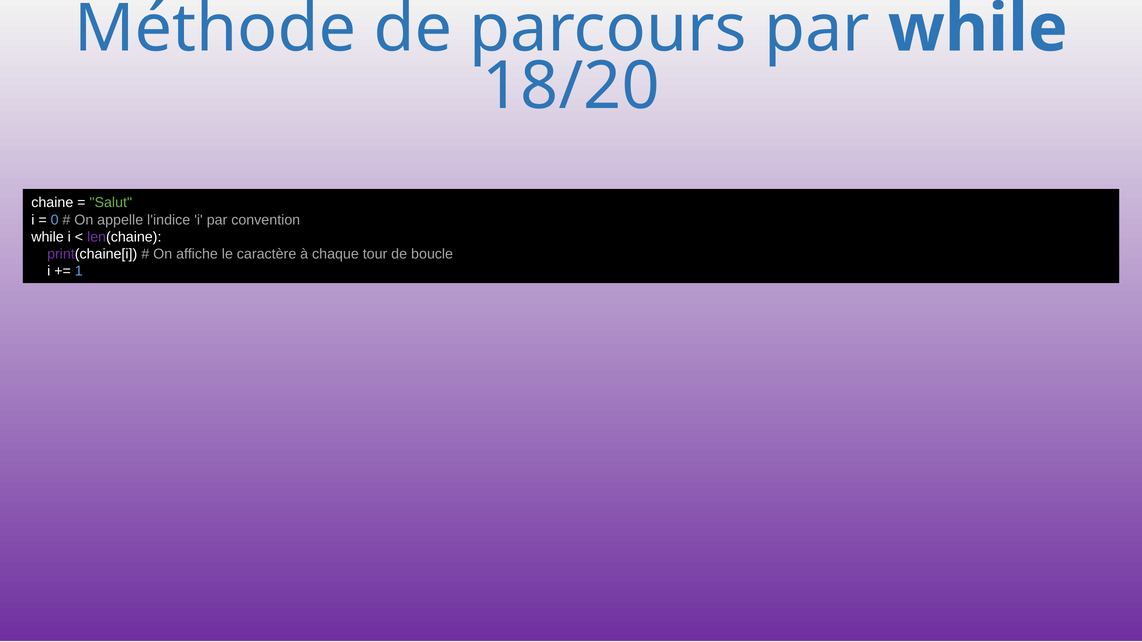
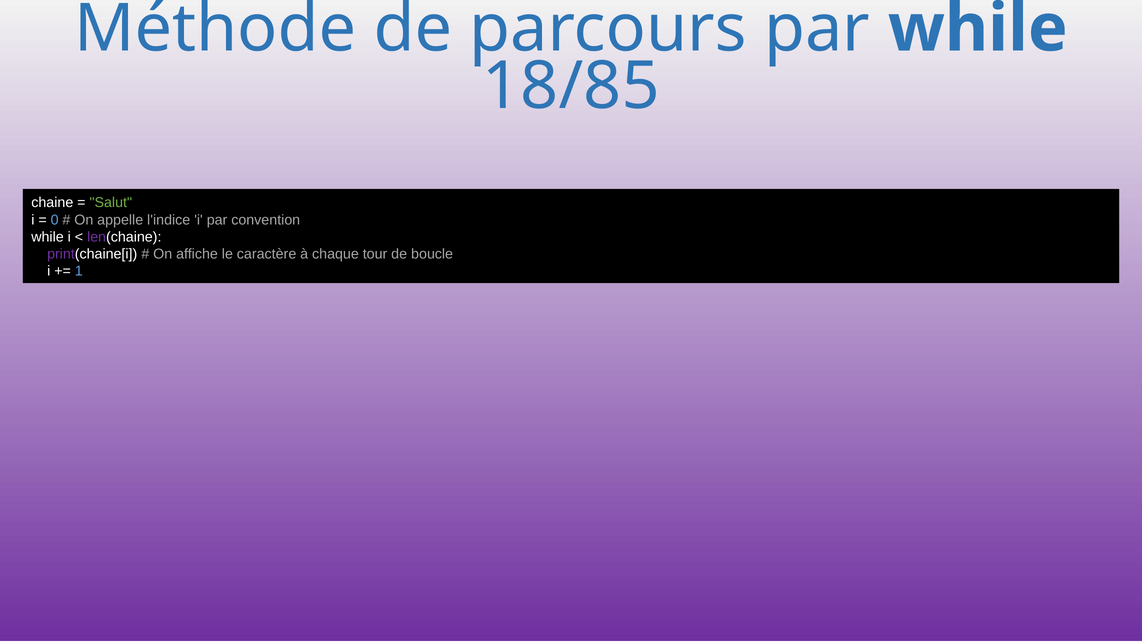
18/20: 18/20 -> 18/85
